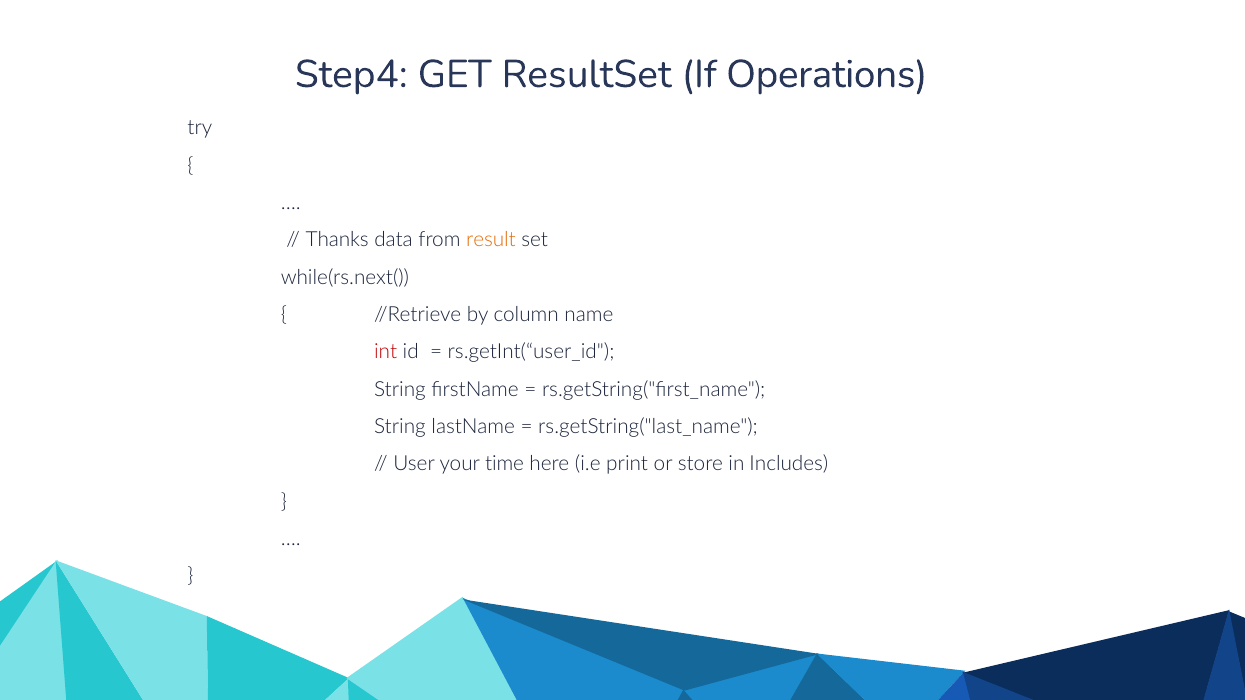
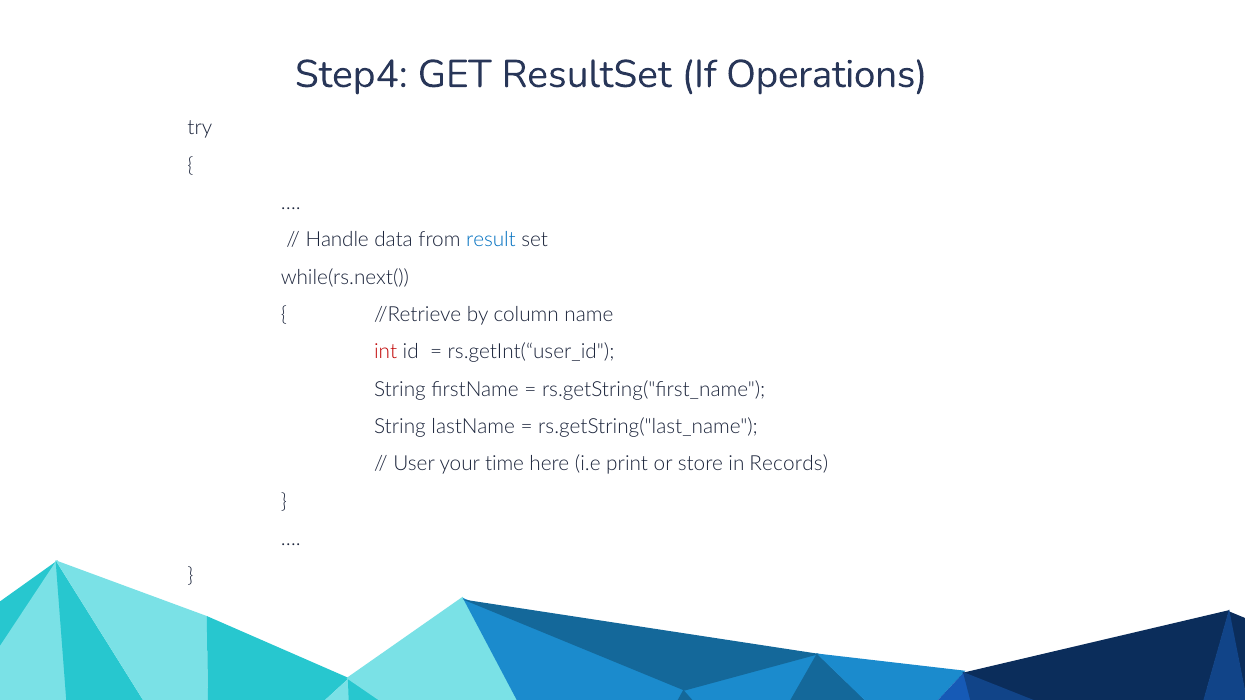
Thanks: Thanks -> Handle
result colour: orange -> blue
Includes: Includes -> Records
